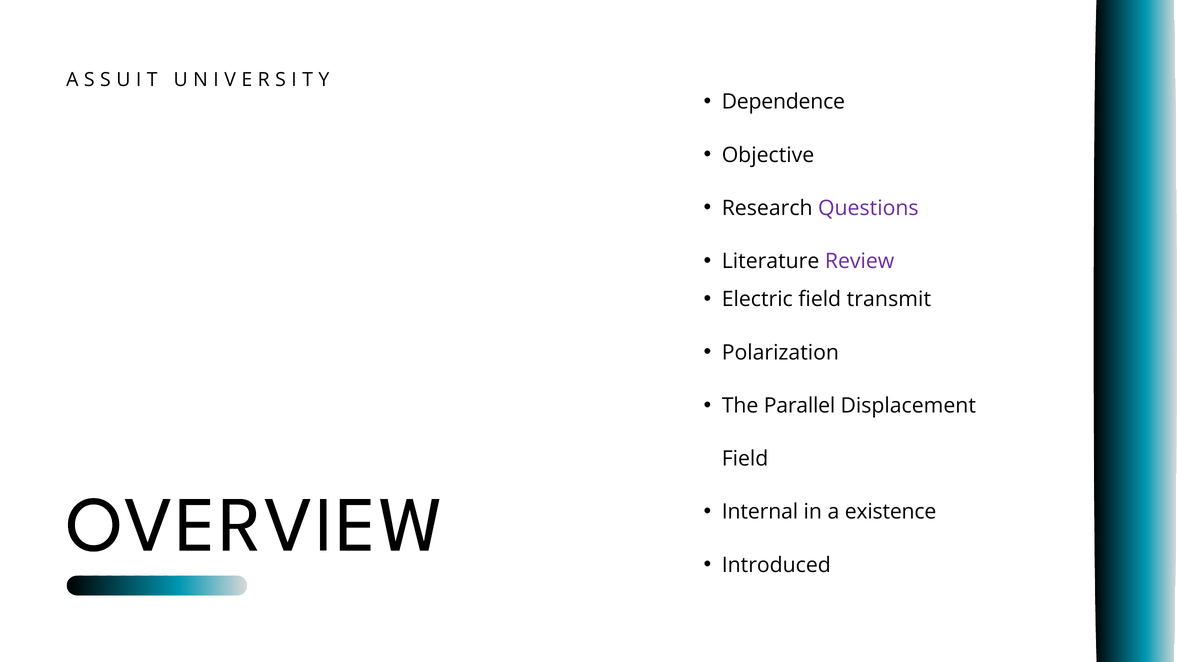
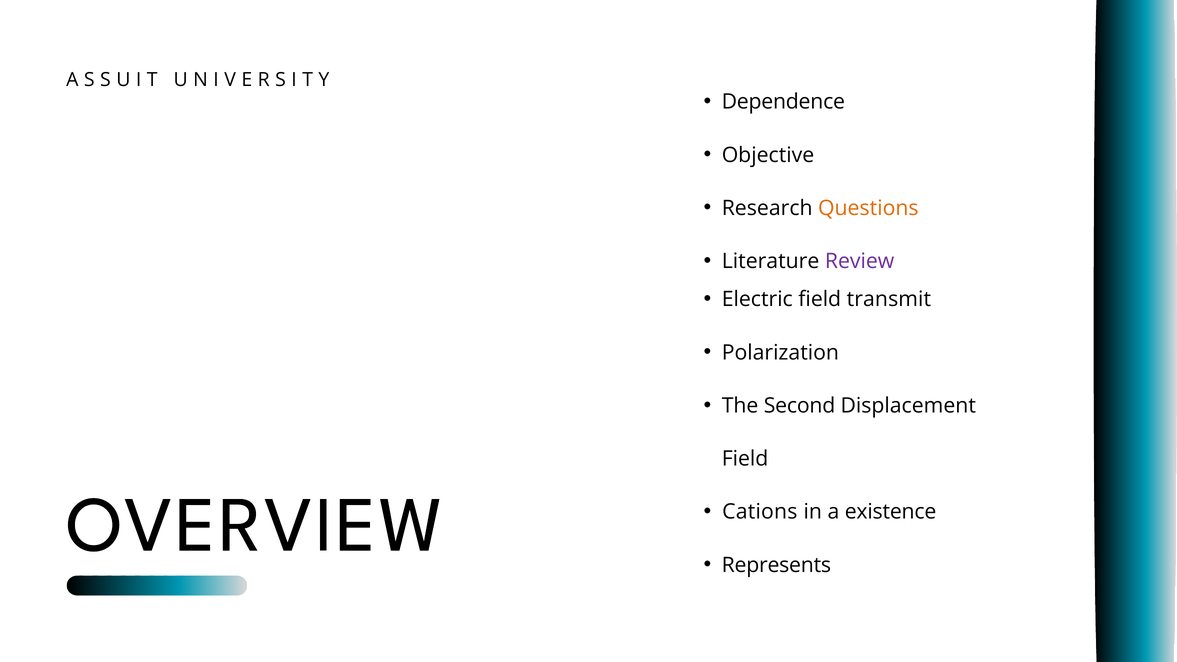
Questions colour: purple -> orange
Parallel: Parallel -> Second
Internal: Internal -> Cations
Introduced: Introduced -> Represents
